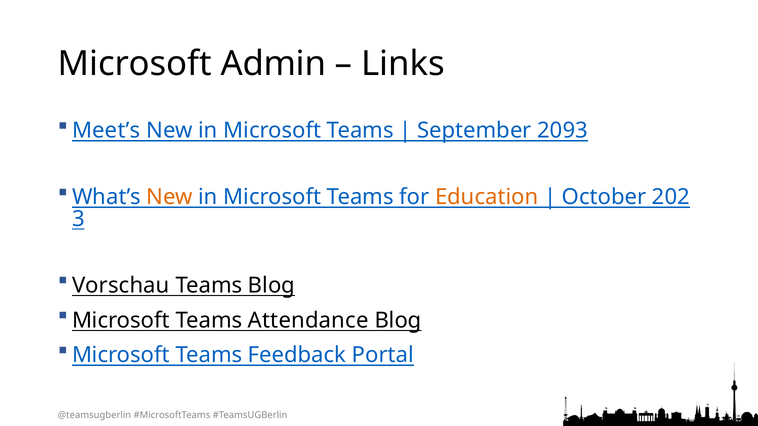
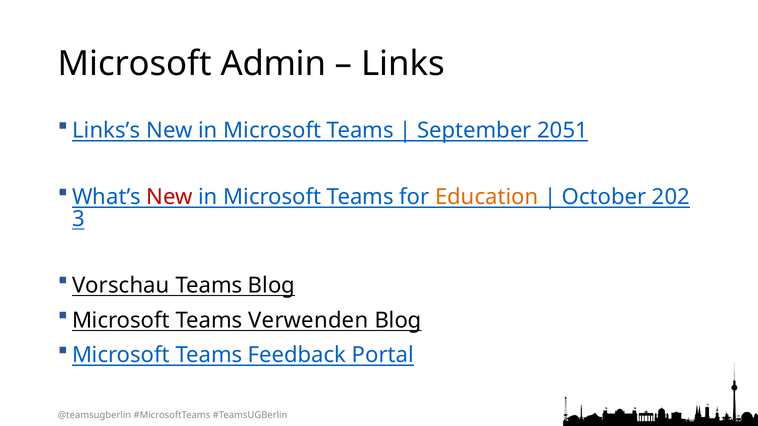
Meet’s: Meet’s -> Links’s
2093: 2093 -> 2051
New at (170, 197) colour: orange -> red
Attendance: Attendance -> Verwenden
